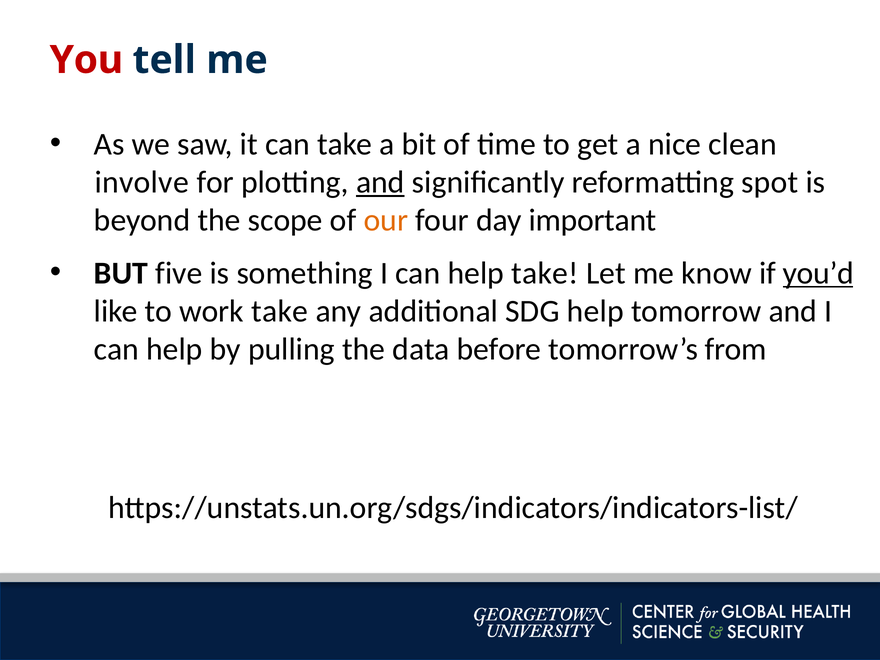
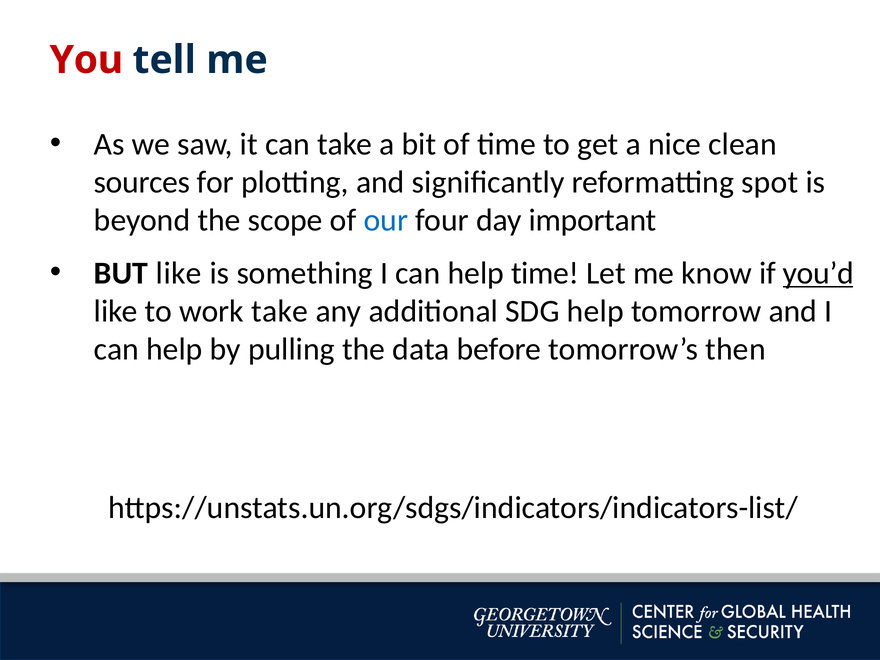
involve: involve -> sources
and at (380, 182) underline: present -> none
our colour: orange -> blue
BUT five: five -> like
help take: take -> time
from: from -> then
